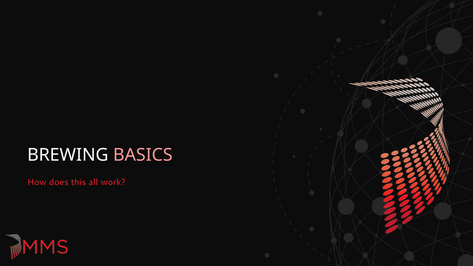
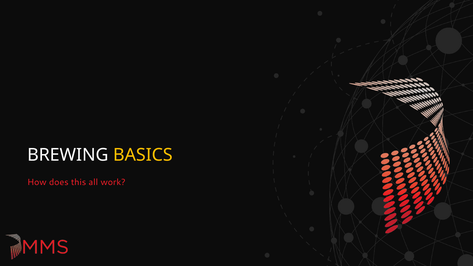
BASICS colour: pink -> yellow
